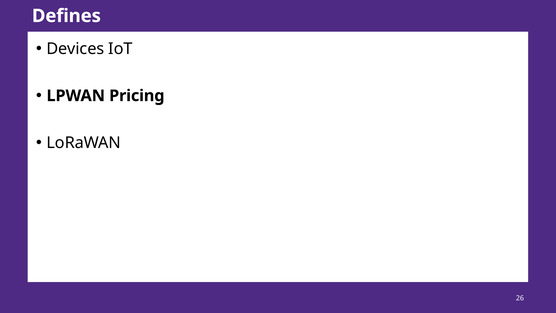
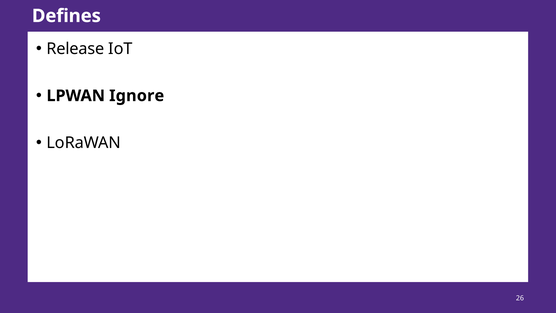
Devices: Devices -> Release
Pricing: Pricing -> Ignore
